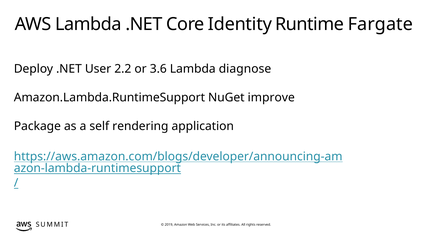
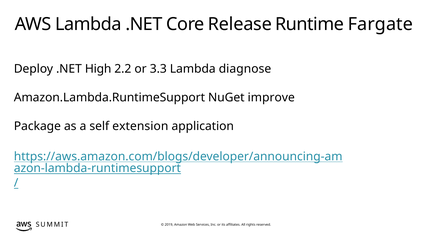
Identity: Identity -> Release
User: User -> High
3.6: 3.6 -> 3.3
rendering: rendering -> extension
